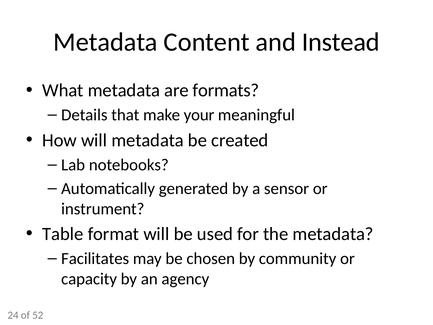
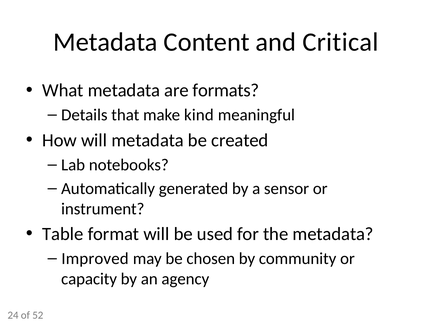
Instead: Instead -> Critical
your: your -> kind
Facilitates: Facilitates -> Improved
